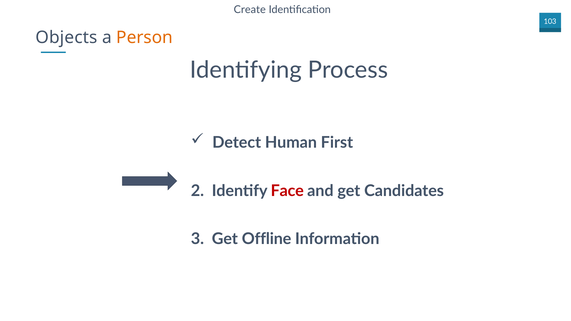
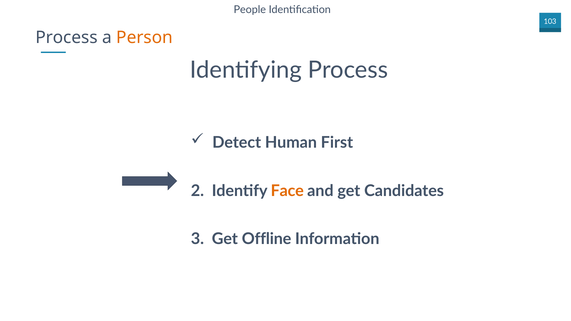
Create: Create -> People
Objects at (66, 38): Objects -> Process
Face colour: red -> orange
